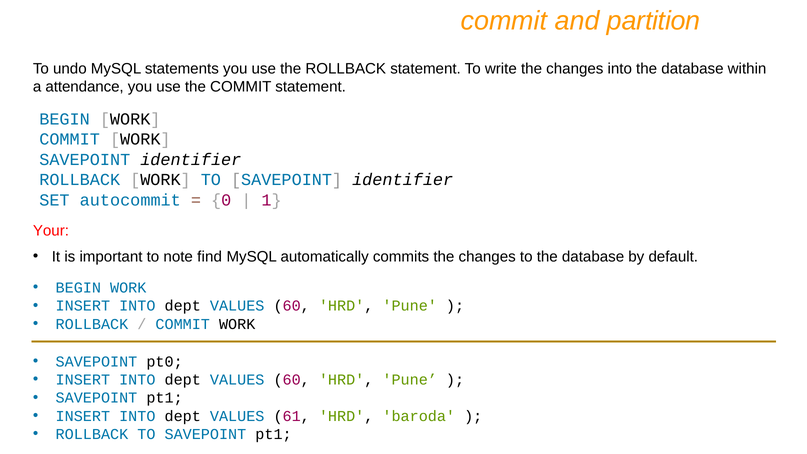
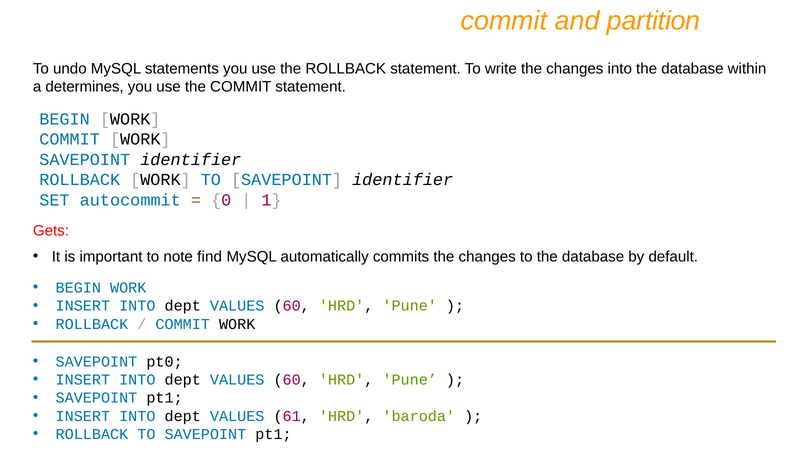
attendance: attendance -> determines
Your: Your -> Gets
